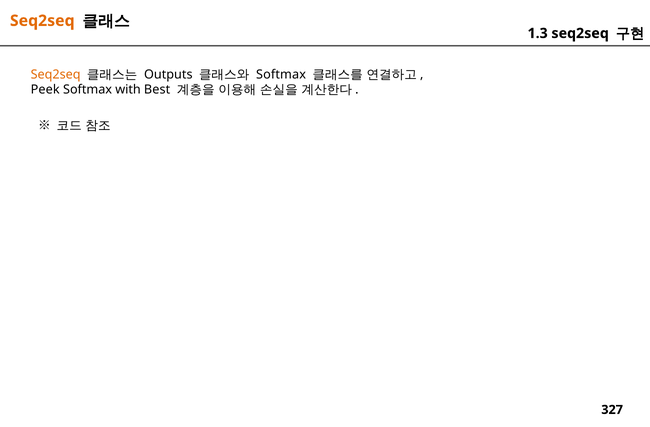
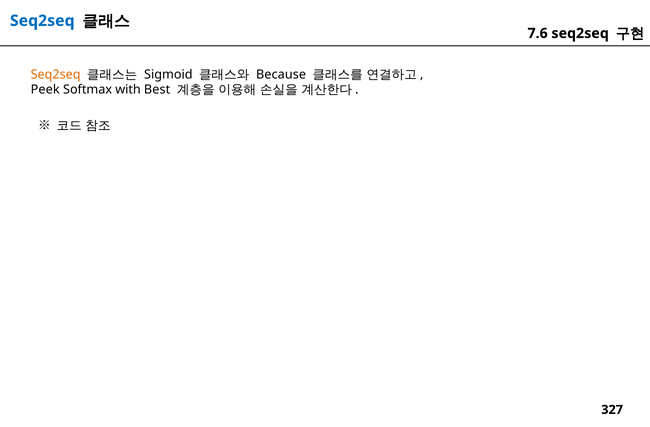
Seq2seq at (42, 21) colour: orange -> blue
1.3: 1.3 -> 7.6
Outputs: Outputs -> Sigmoid
Softmax at (281, 75): Softmax -> Because
